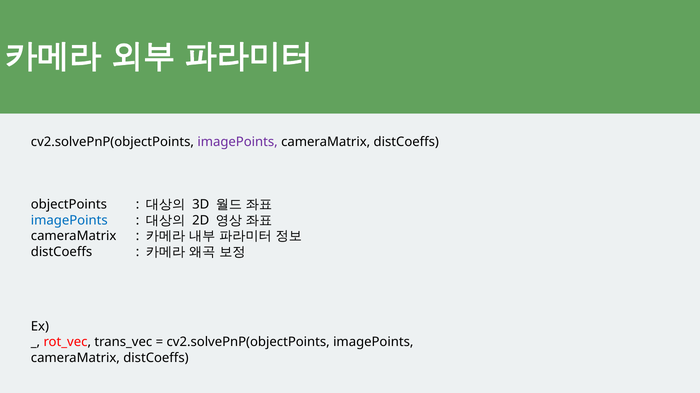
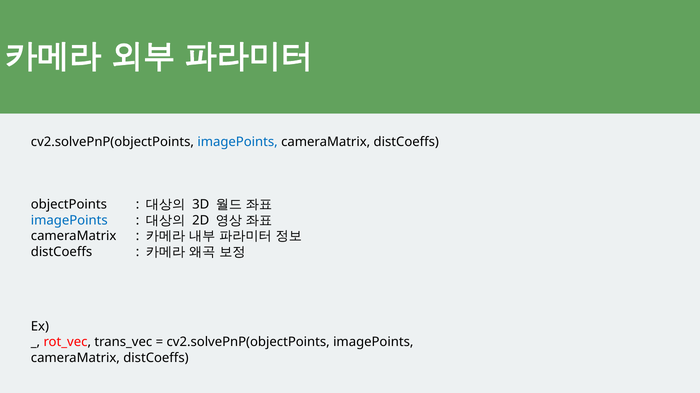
imagePoints at (238, 142) colour: purple -> blue
